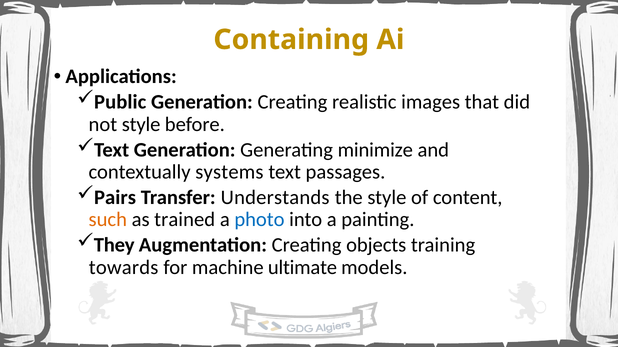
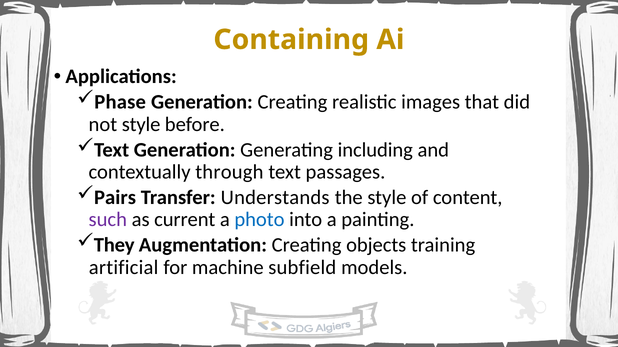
Public: Public -> Phase
minimize: minimize -> including
systems: systems -> through
such colour: orange -> purple
trained: trained -> current
towards: towards -> artificial
ultimate: ultimate -> subfield
